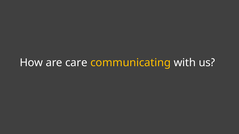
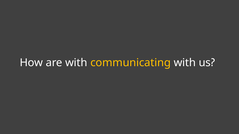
are care: care -> with
